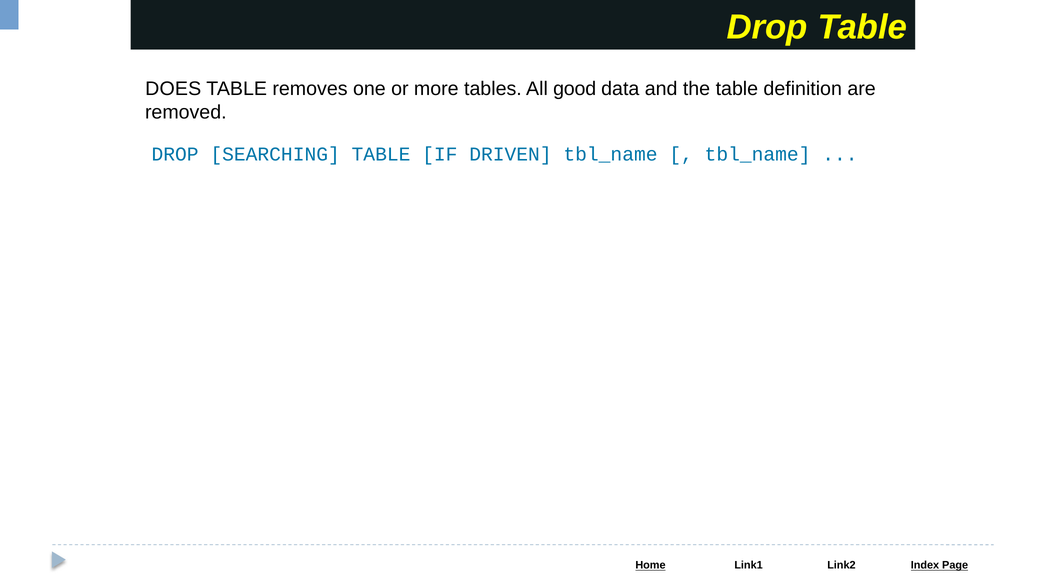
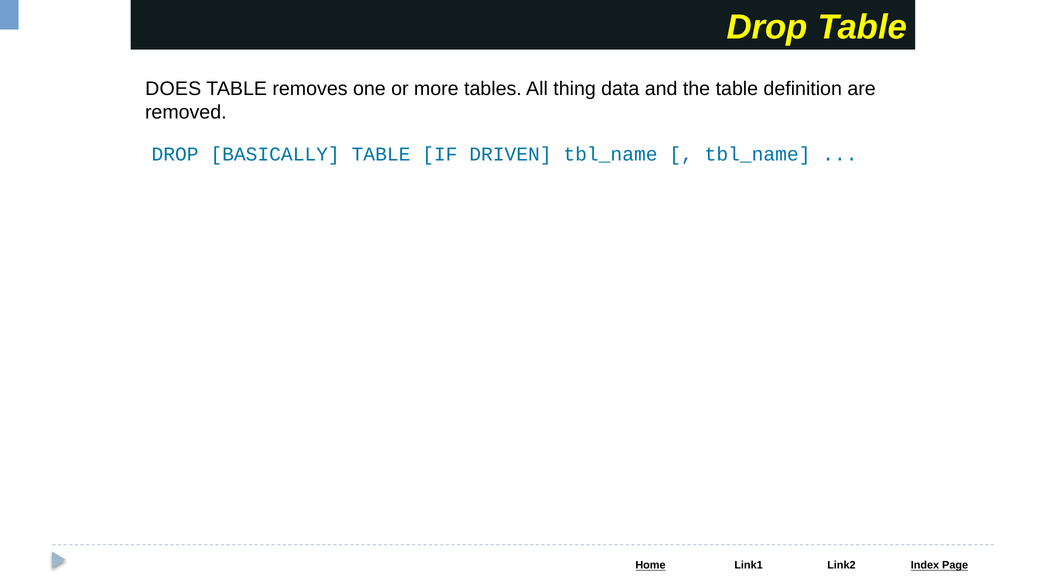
good: good -> thing
SEARCHING: SEARCHING -> BASICALLY
